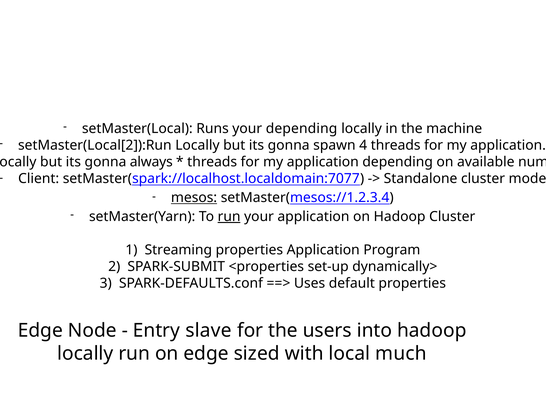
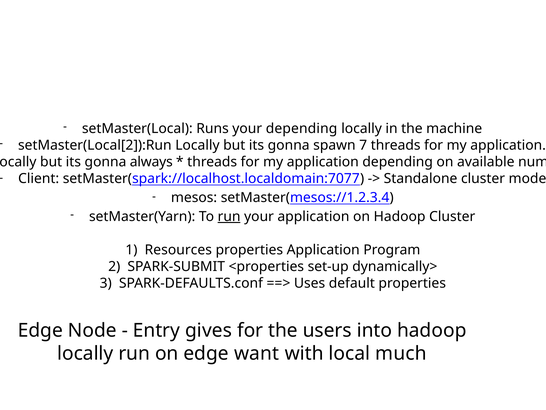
4: 4 -> 7
mesos underline: present -> none
Streaming: Streaming -> Resources
slave: slave -> gives
sized: sized -> want
